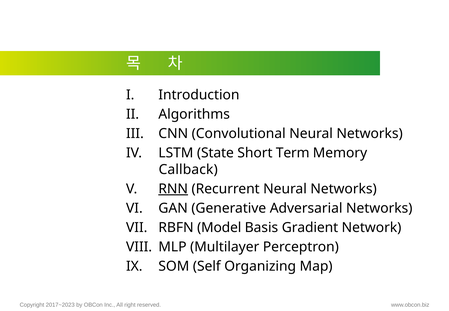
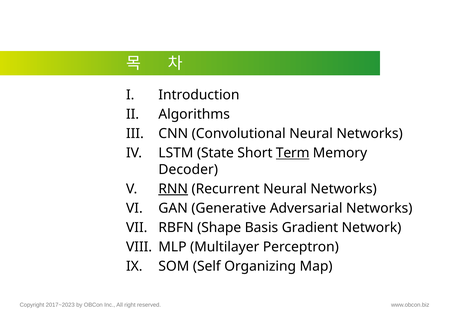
Term underline: none -> present
Callback: Callback -> Decoder
Model: Model -> Shape
